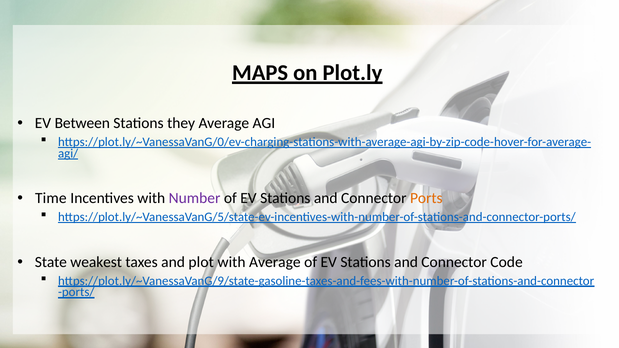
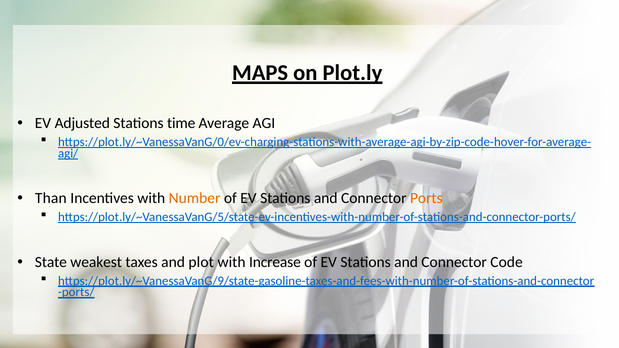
Between: Between -> Adjusted
they: they -> time
Time: Time -> Than
Number colour: purple -> orange
with Average: Average -> Increase
